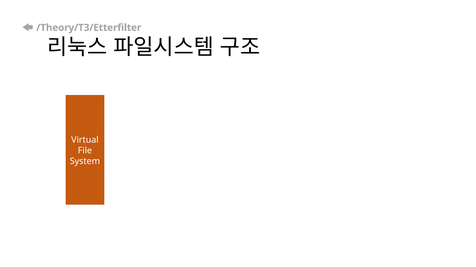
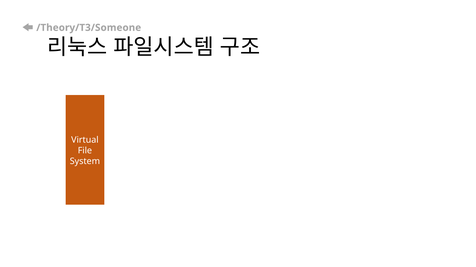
/Theory/T3/Etterfilter: /Theory/T3/Etterfilter -> /Theory/T3/Someone
